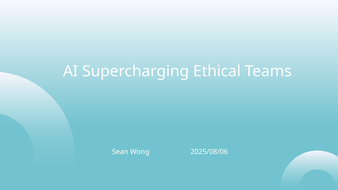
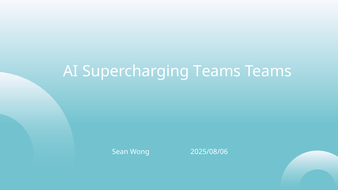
Supercharging Ethical: Ethical -> Teams
